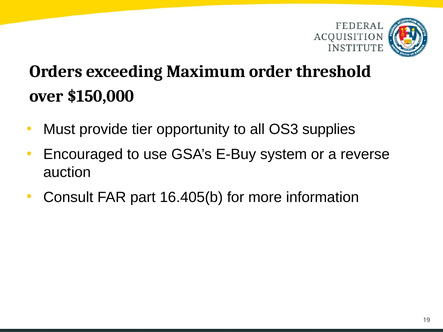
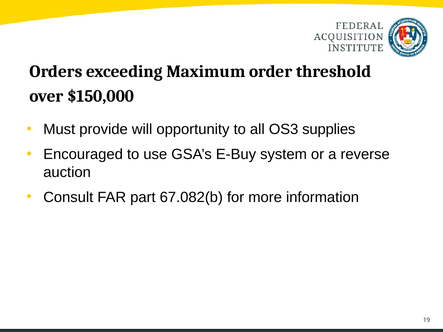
tier: tier -> will
16.405(b: 16.405(b -> 67.082(b
